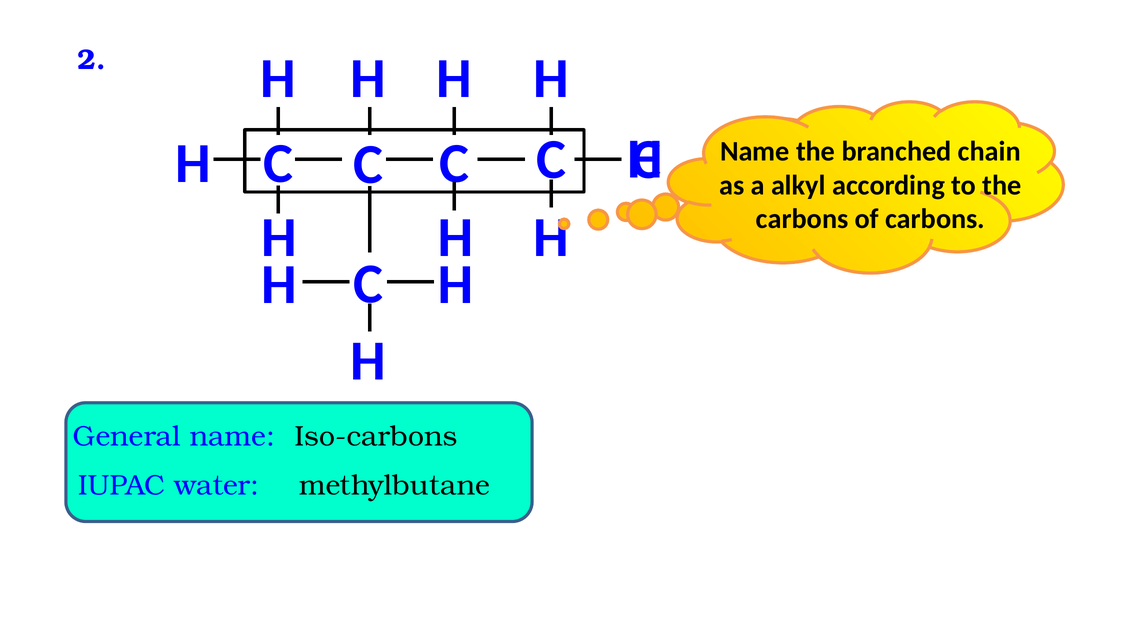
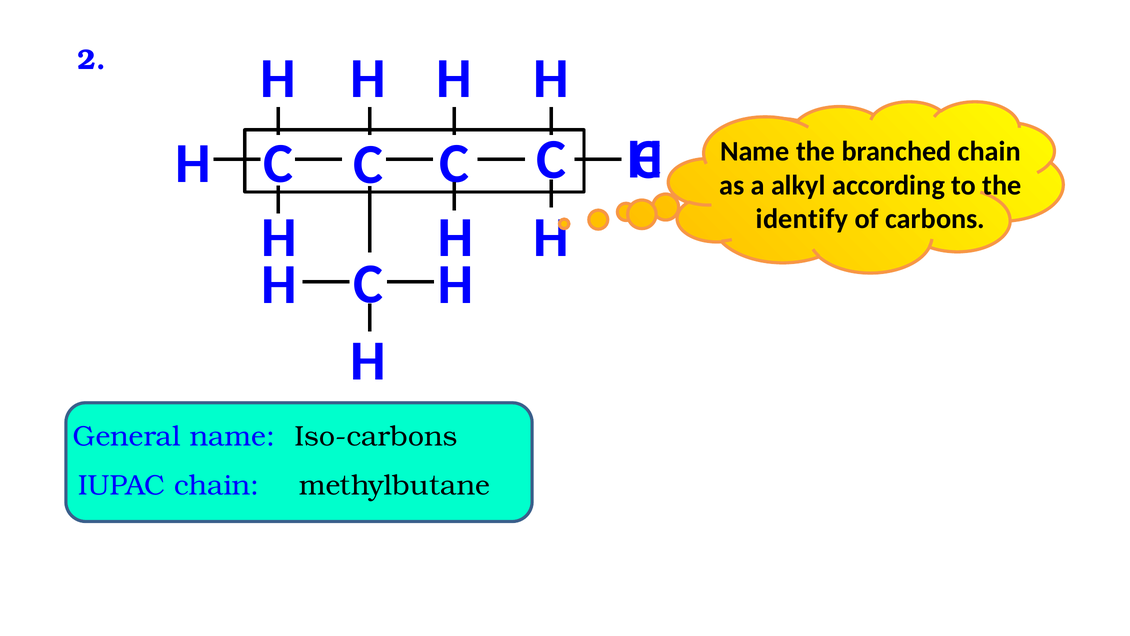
carbons at (802, 219): carbons -> identify
IUPAC water: water -> chain
